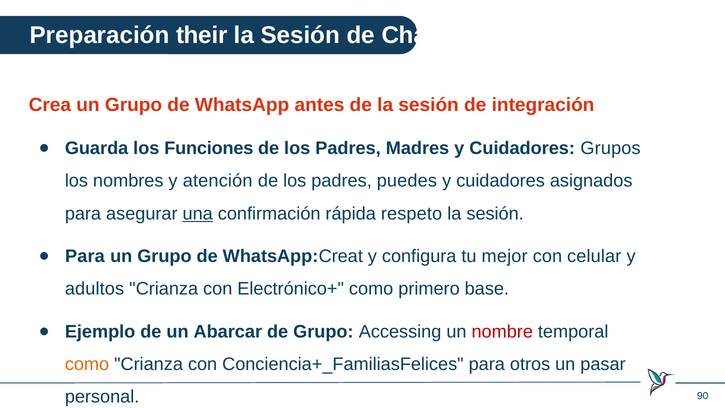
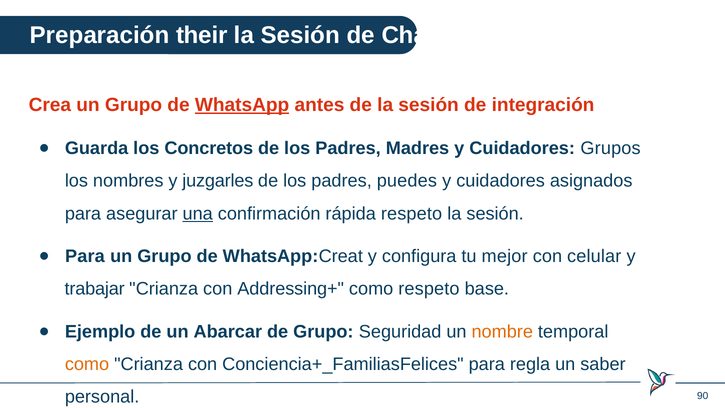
WhatsApp underline: none -> present
Funciones: Funciones -> Concretos
atención: atención -> juzgarles
adultos: adultos -> trabajar
Electrónico+: Electrónico+ -> Addressing+
como primero: primero -> respeto
Accessing: Accessing -> Seguridad
nombre colour: red -> orange
otros: otros -> regla
pasar: pasar -> saber
